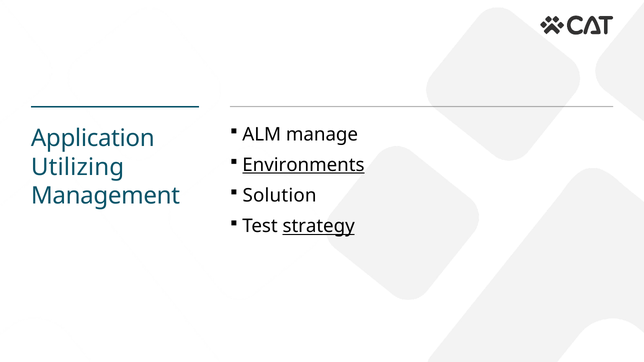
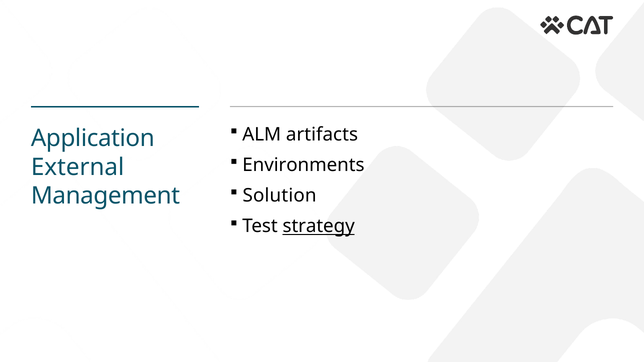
manage: manage -> artifacts
Environments underline: present -> none
Utilizing: Utilizing -> External
